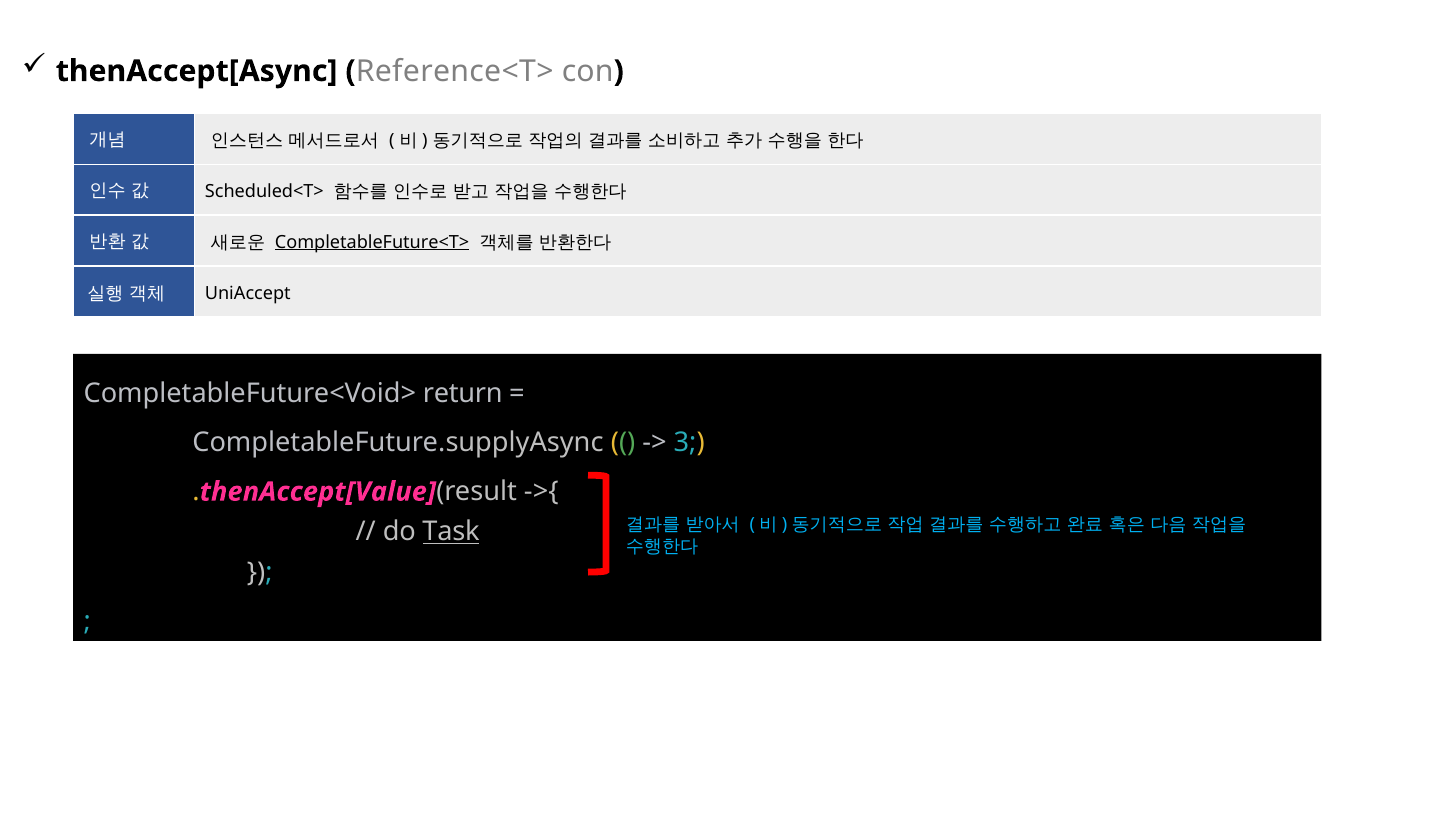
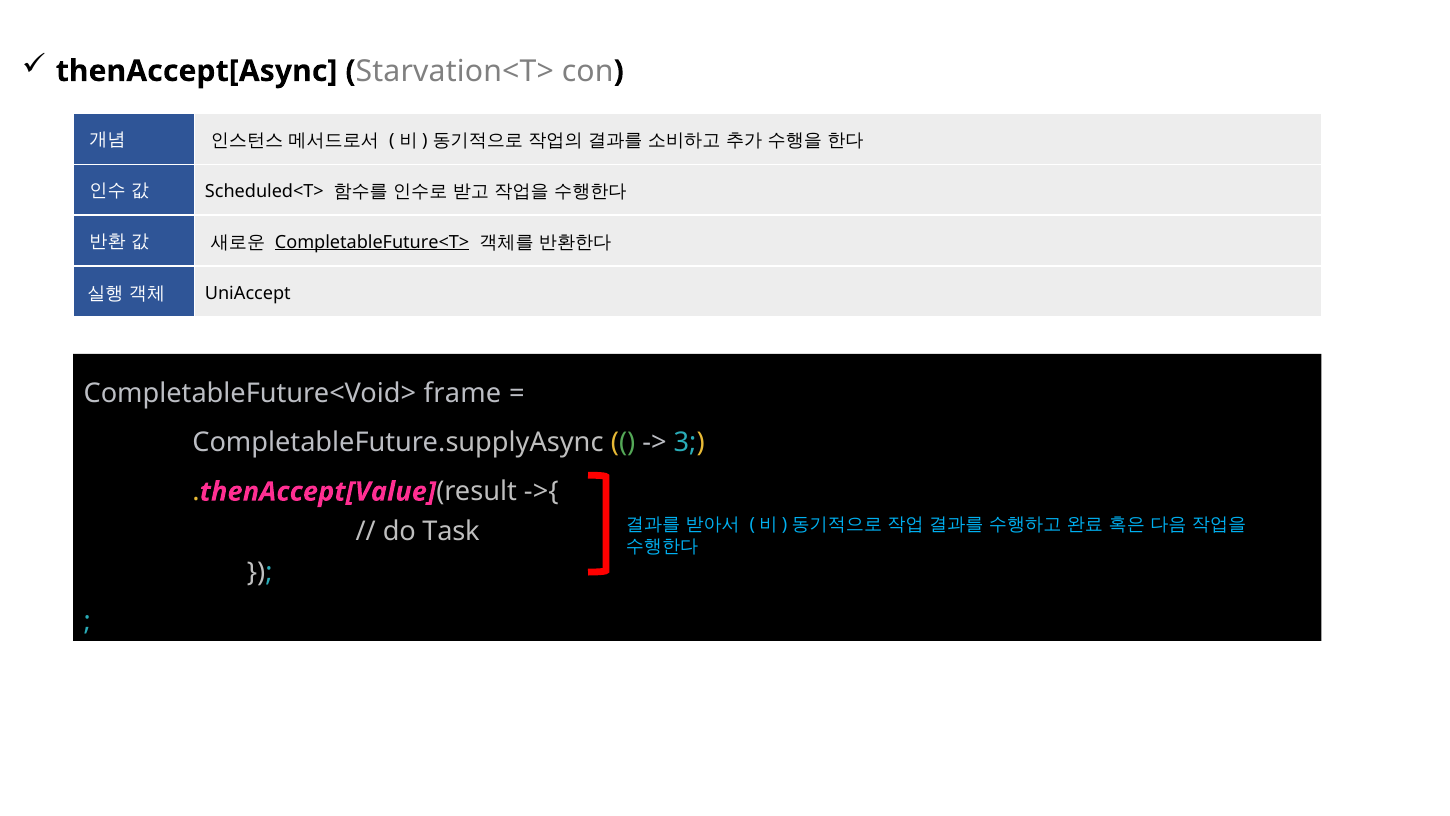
Reference<T>: Reference<T> -> Starvation<T>
return: return -> frame
Task underline: present -> none
